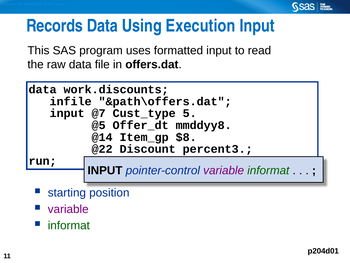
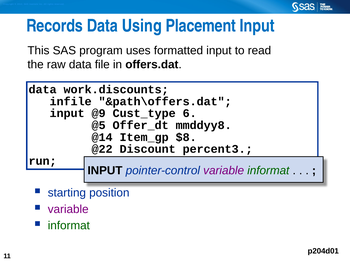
Execution: Execution -> Placement
@7: @7 -> @9
5: 5 -> 6
